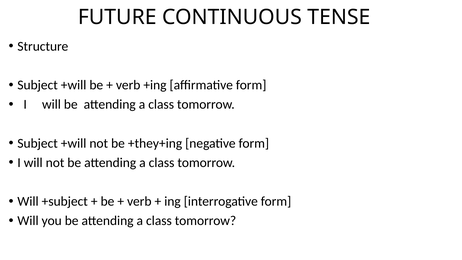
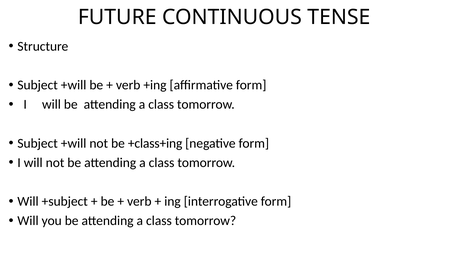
+they+ing: +they+ing -> +class+ing
